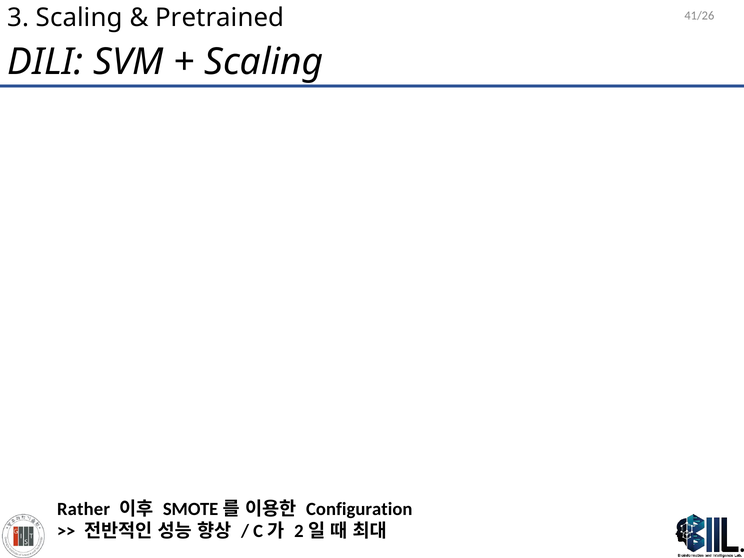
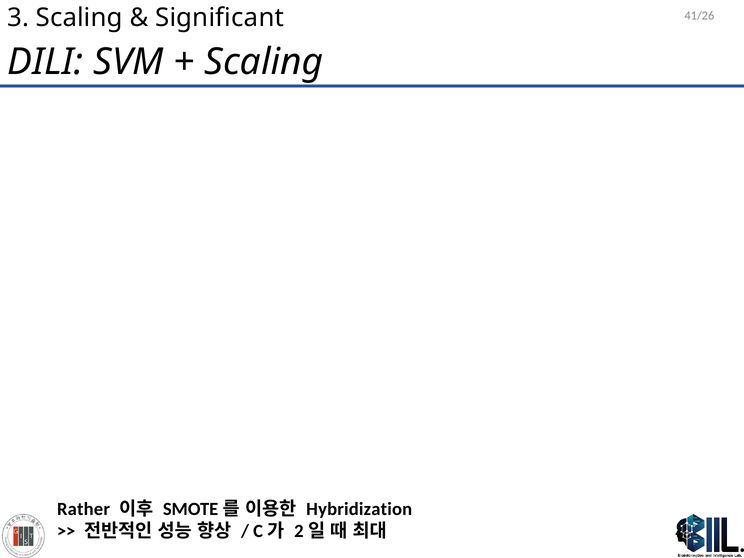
Pretrained: Pretrained -> Significant
Configuration: Configuration -> Hybridization
